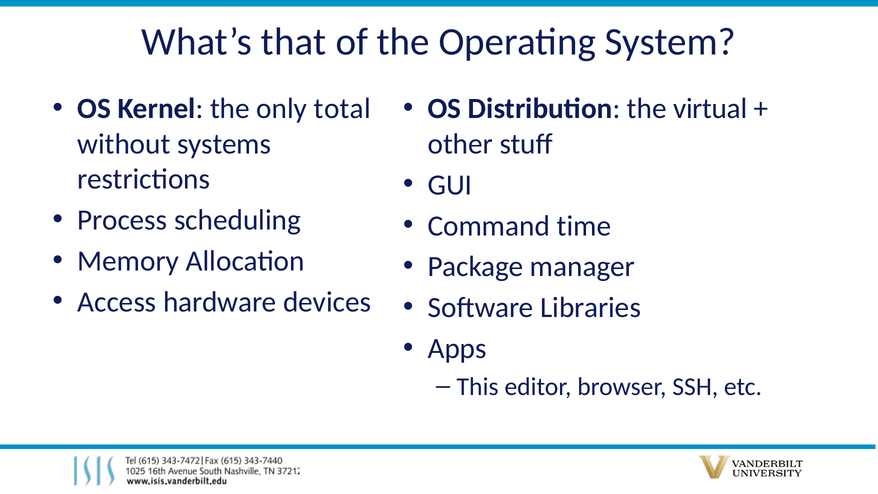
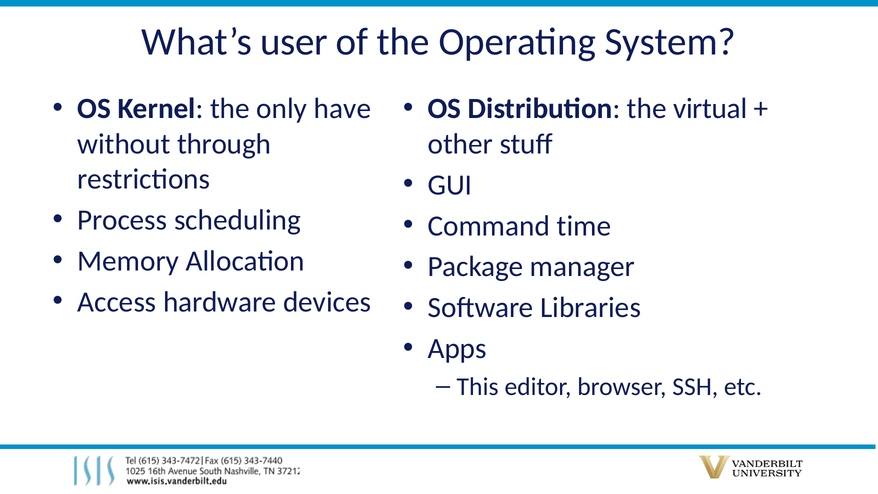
that: that -> user
total: total -> have
systems: systems -> through
